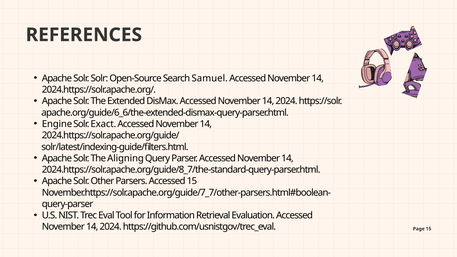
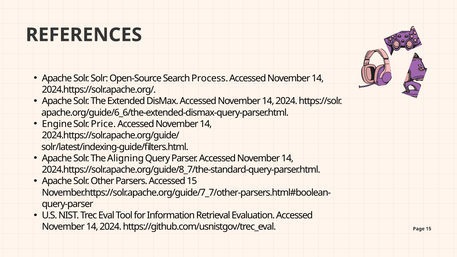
Samuel: Samuel -> Process
Exact: Exact -> Price
